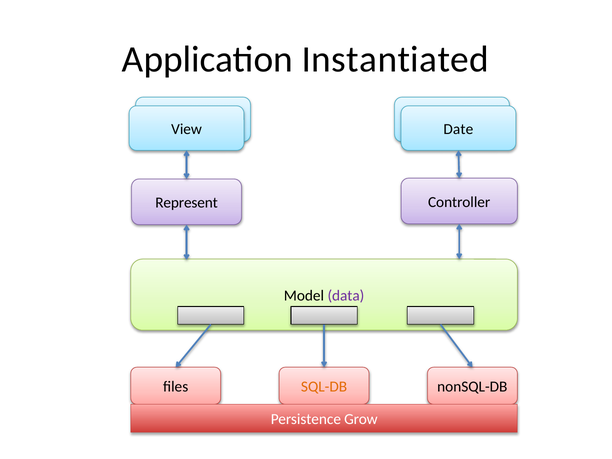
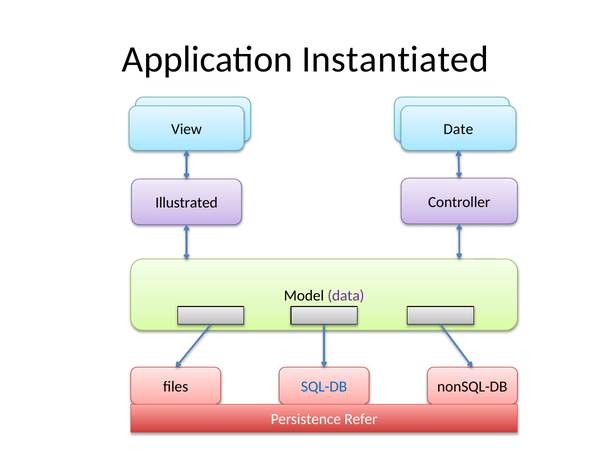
Represent: Represent -> Illustrated
SQL-DB colour: orange -> blue
Grow: Grow -> Refer
